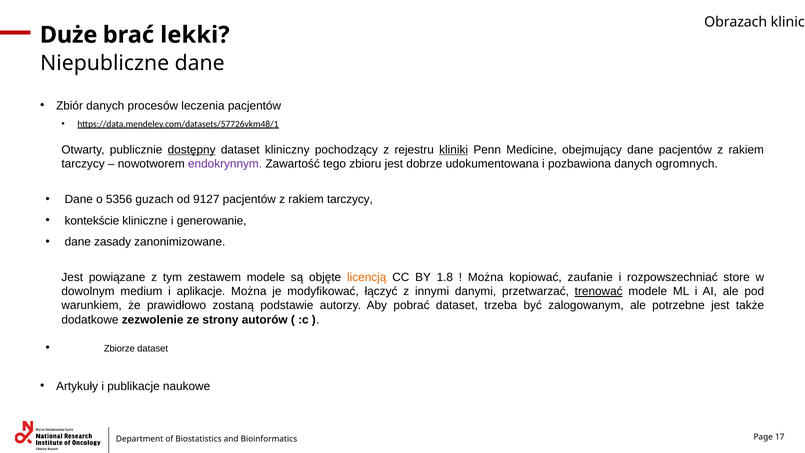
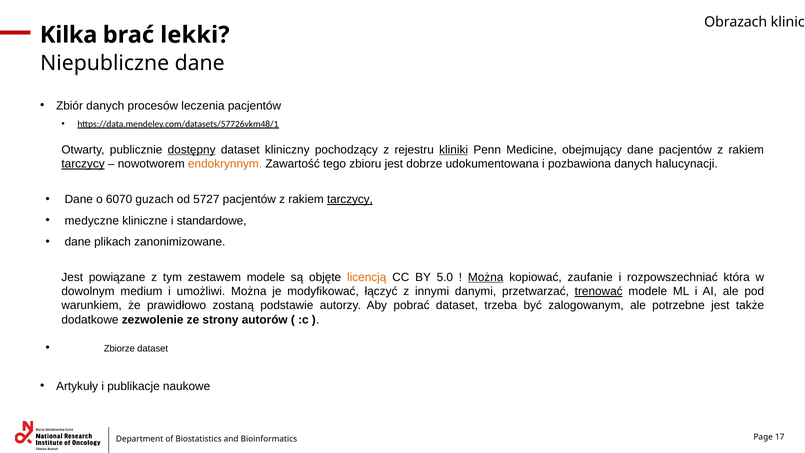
Duże: Duże -> Kilka
tarczycy at (83, 164) underline: none -> present
endokrynnym colour: purple -> orange
ogromnych: ogromnych -> halucynacji
5356: 5356 -> 6070
9127: 9127 -> 5727
tarczycy at (350, 199) underline: none -> present
kontekście: kontekście -> medyczne
generowanie: generowanie -> standardowe
zasady: zasady -> plikach
1.8: 1.8 -> 5.0
Można at (486, 277) underline: none -> present
store: store -> która
aplikacje: aplikacje -> umożliwi
